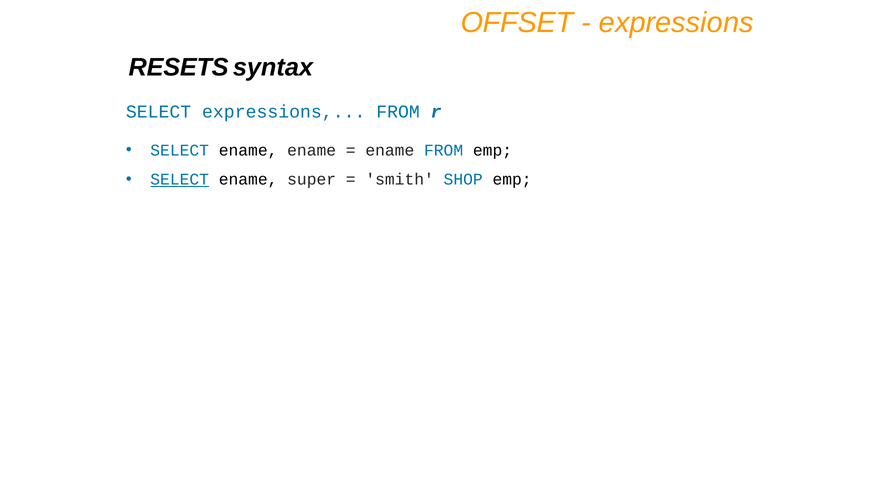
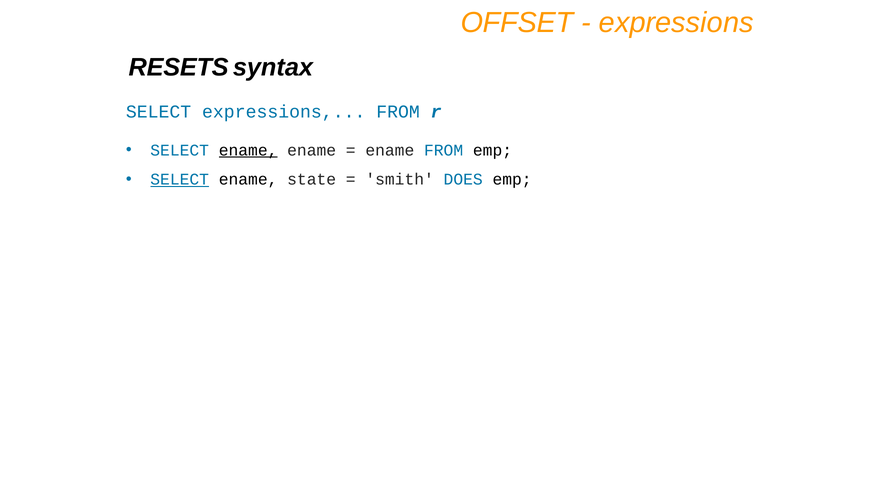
ename at (248, 150) underline: none -> present
super: super -> state
SHOP: SHOP -> DOES
